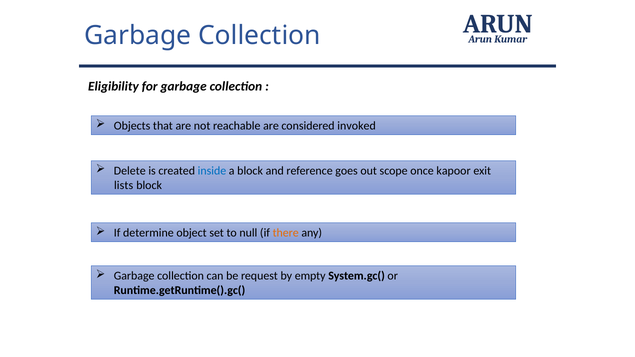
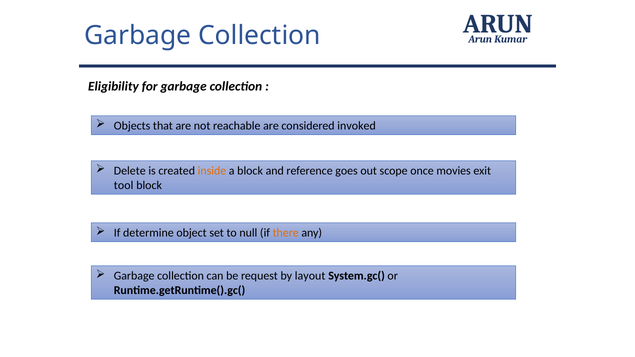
inside colour: blue -> orange
kapoor: kapoor -> movies
lists: lists -> tool
empty: empty -> layout
